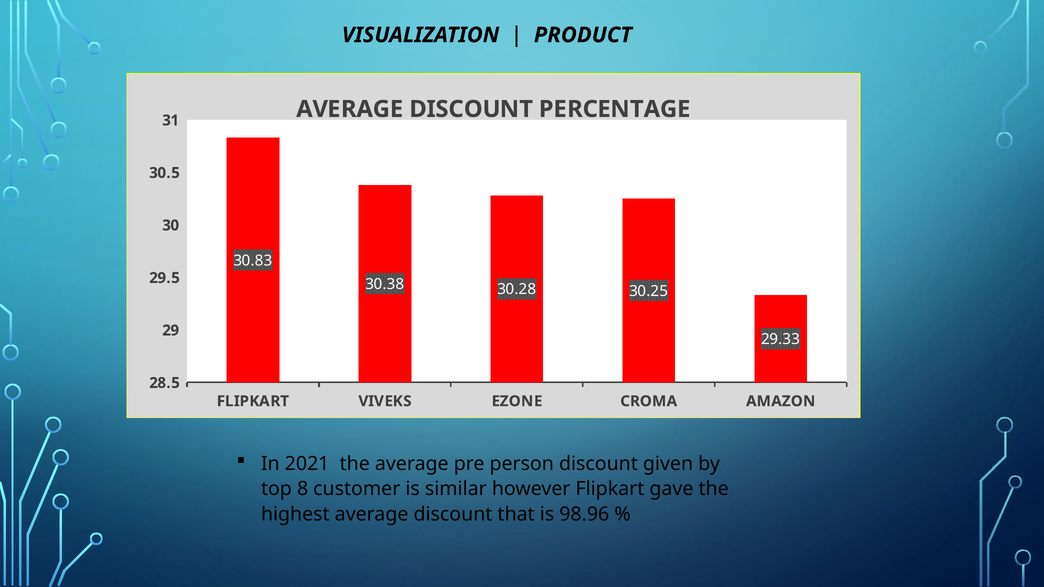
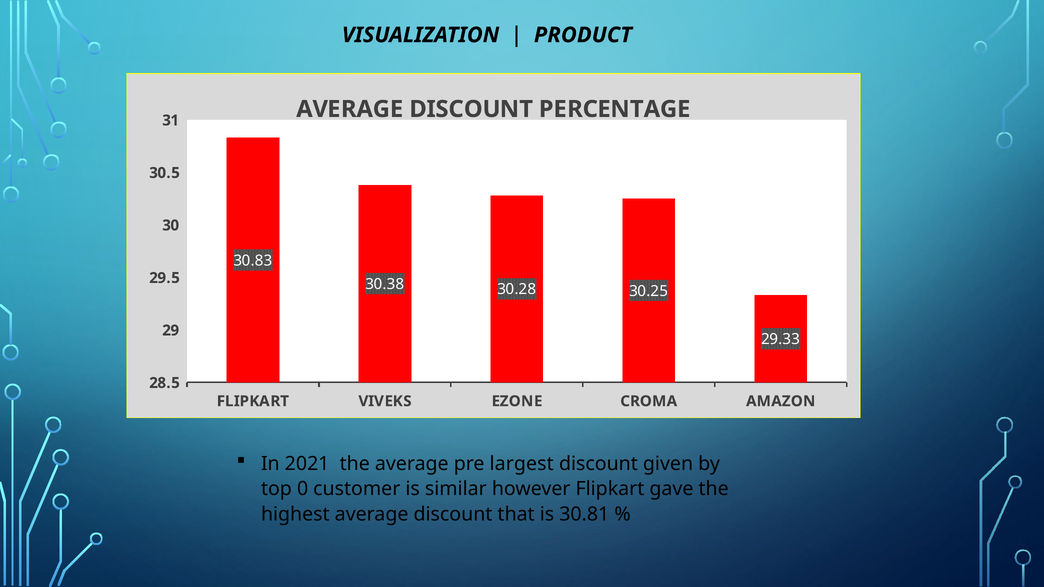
person: person -> largest
8: 8 -> 0
98.96: 98.96 -> 30.81
